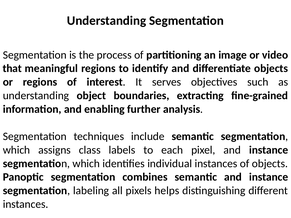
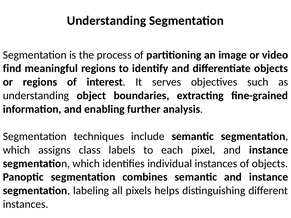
that: that -> find
